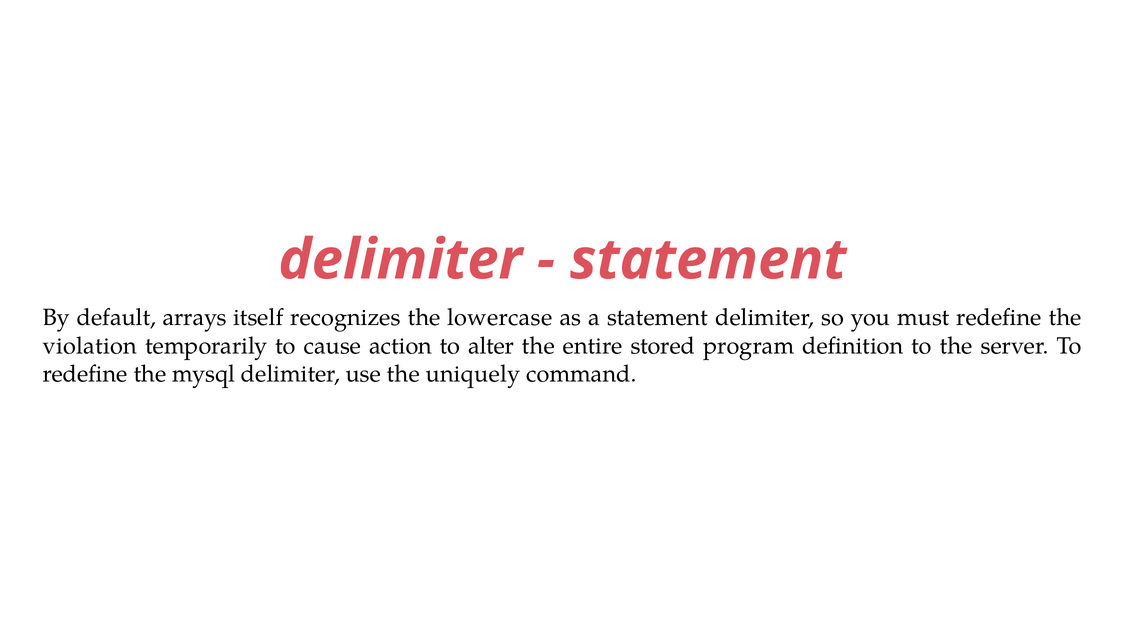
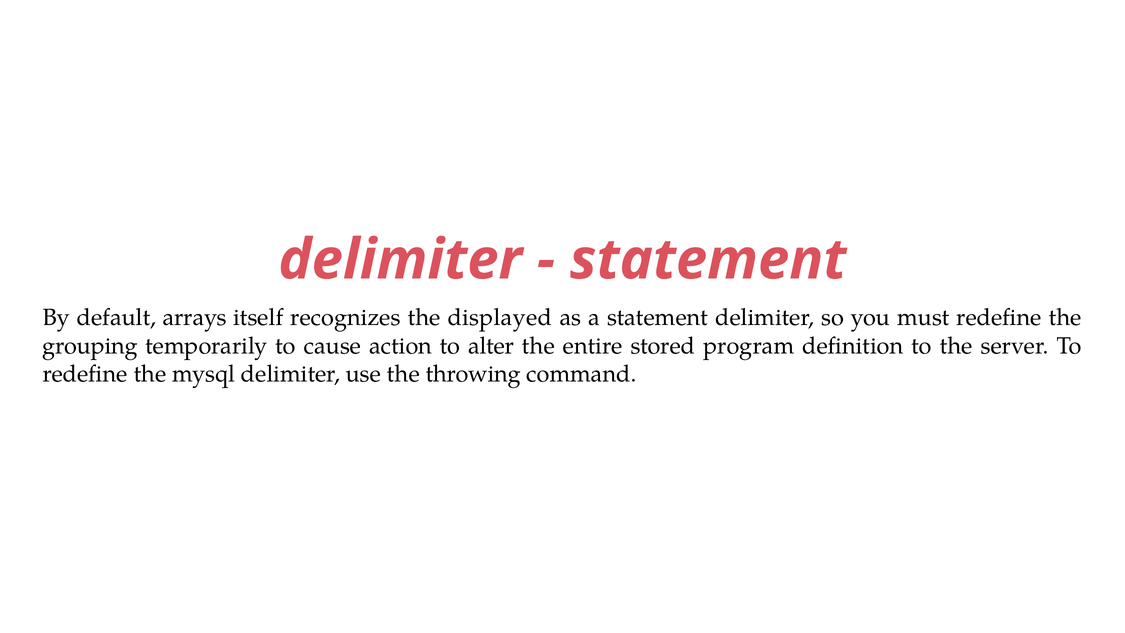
lowercase: lowercase -> displayed
violation: violation -> grouping
uniquely: uniquely -> throwing
